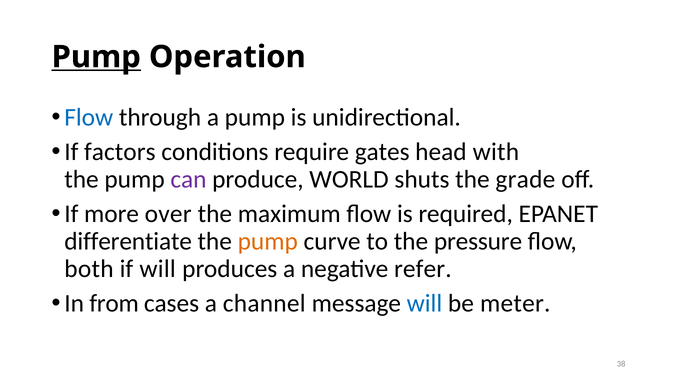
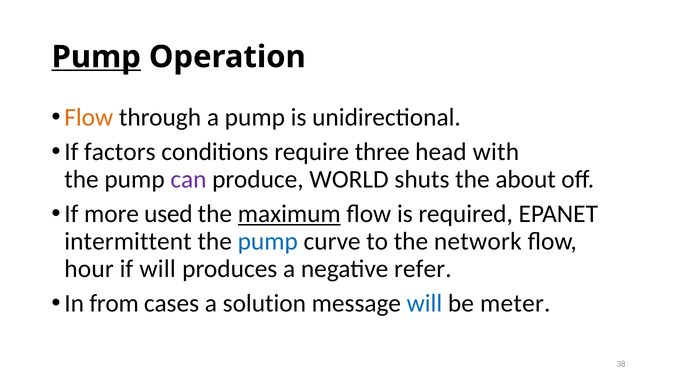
Flow at (89, 117) colour: blue -> orange
gates: gates -> three
grade: grade -> about
over: over -> used
maximum underline: none -> present
differentiate: differentiate -> intermittent
pump at (268, 241) colour: orange -> blue
pressure: pressure -> network
both: both -> hour
channel: channel -> solution
